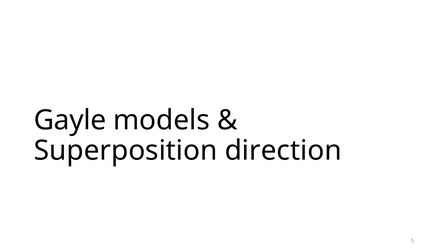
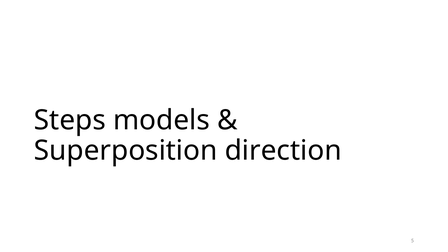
Gayle: Gayle -> Steps
